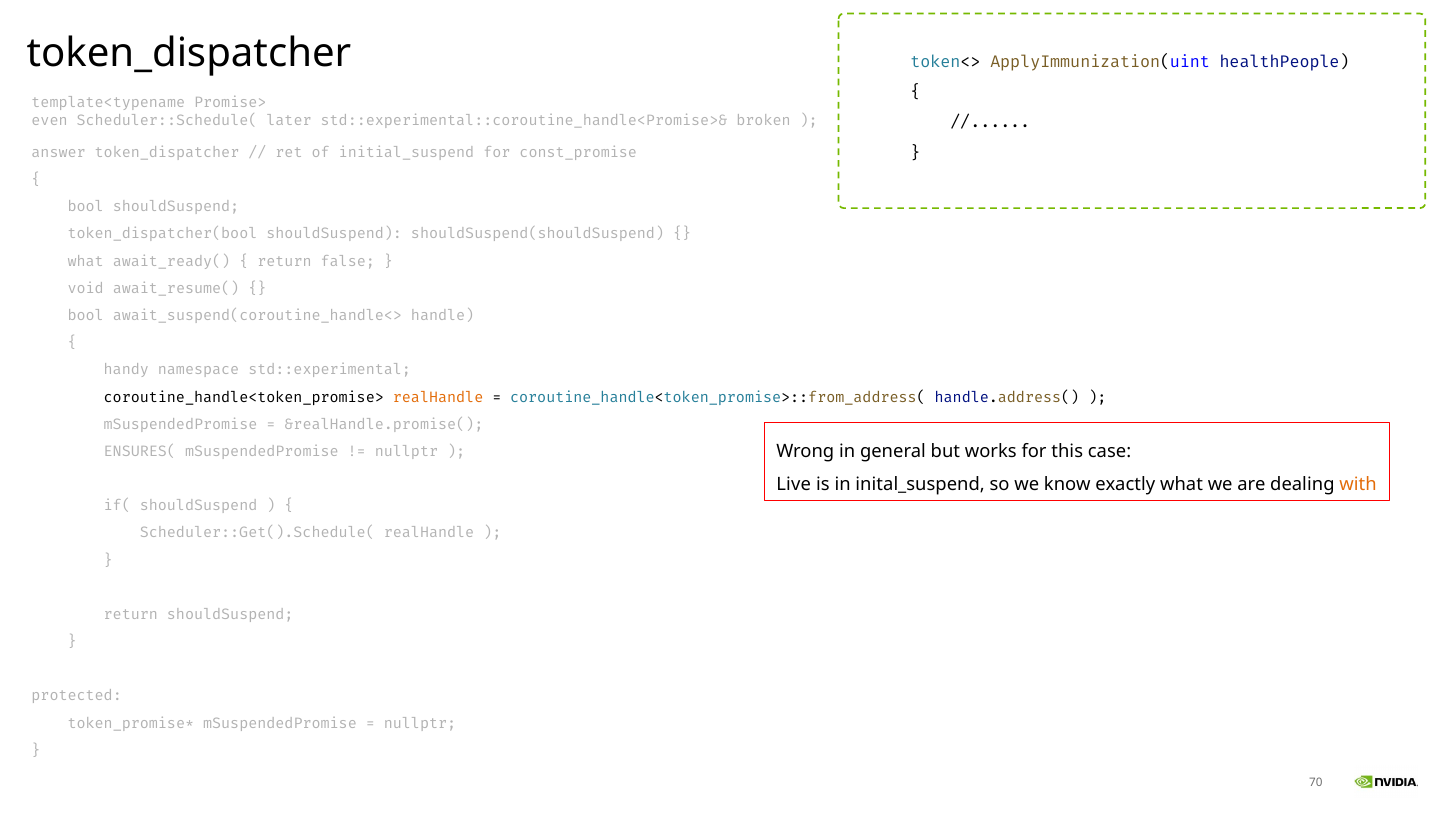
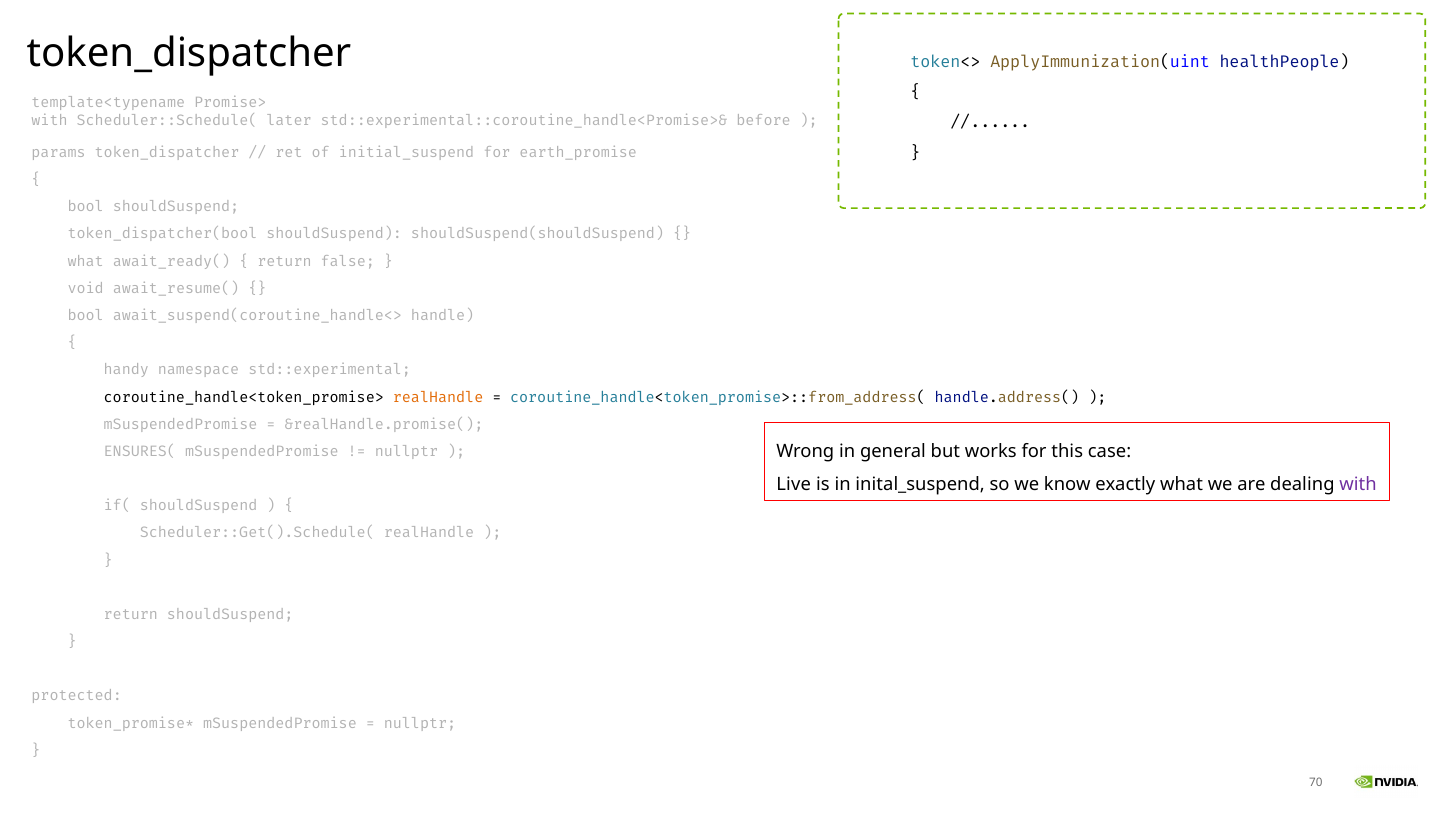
even at (50, 121): even -> with
broken: broken -> before
answer: answer -> params
const_promise: const_promise -> earth_promise
with at (1358, 485) colour: orange -> purple
